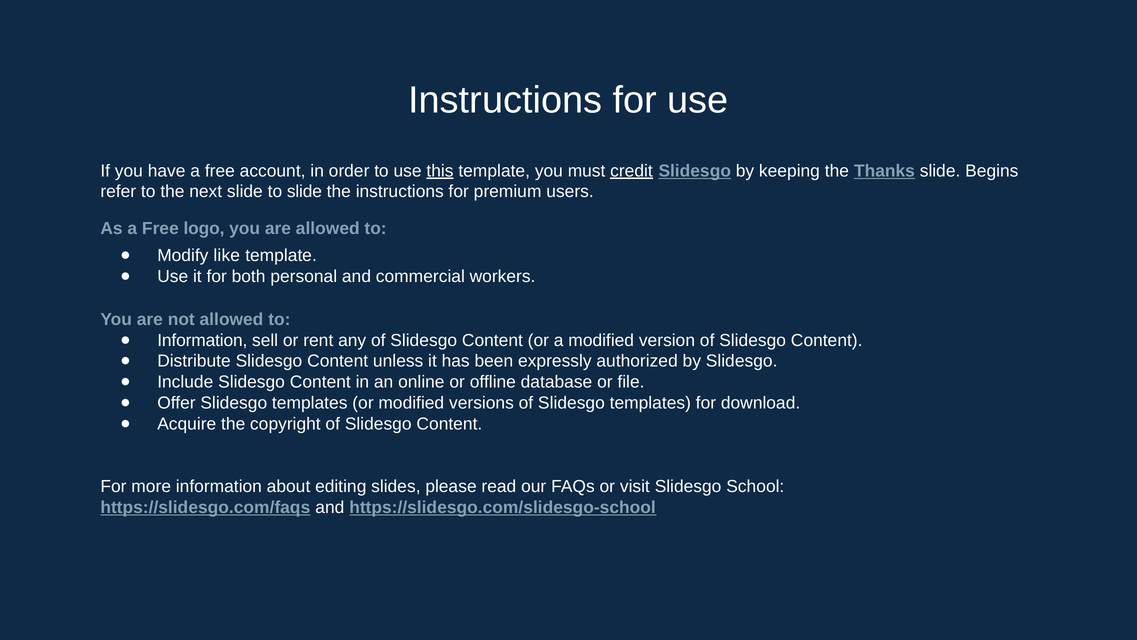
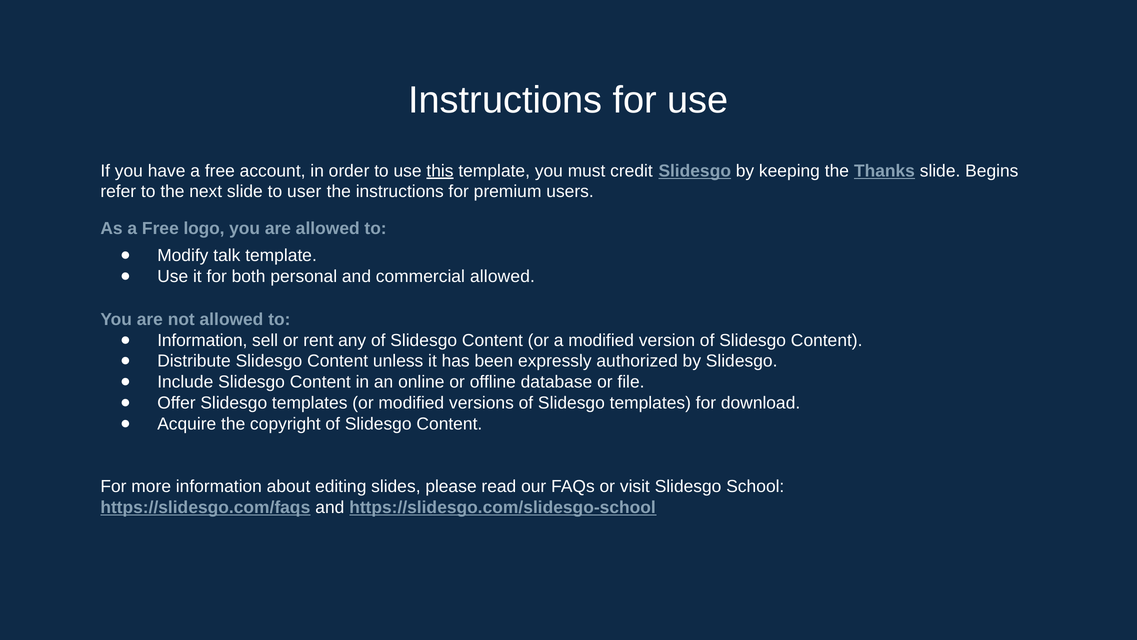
credit underline: present -> none
to slide: slide -> user
like: like -> talk
commercial workers: workers -> allowed
